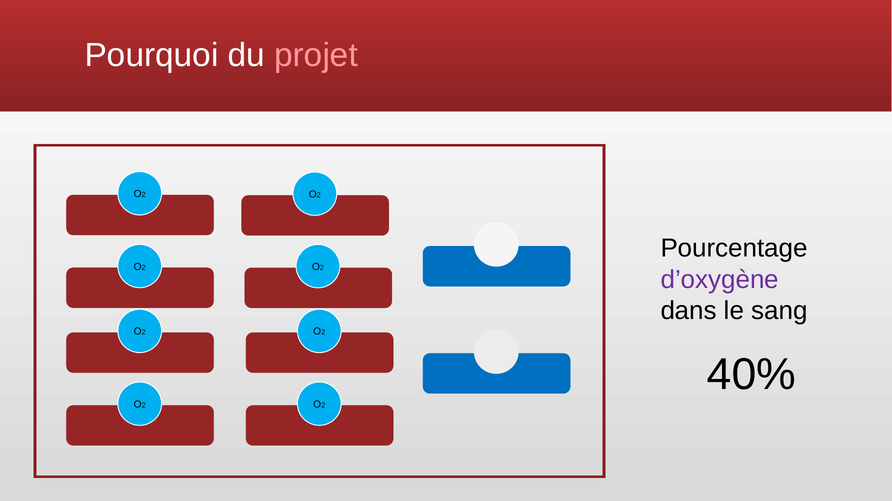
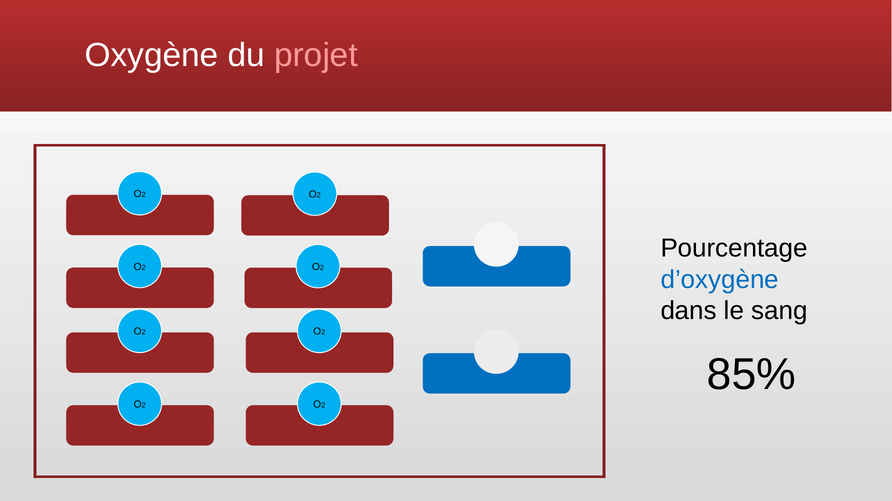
Pourquoi: Pourquoi -> Oxygène
d’oxygène colour: purple -> blue
40%: 40% -> 85%
